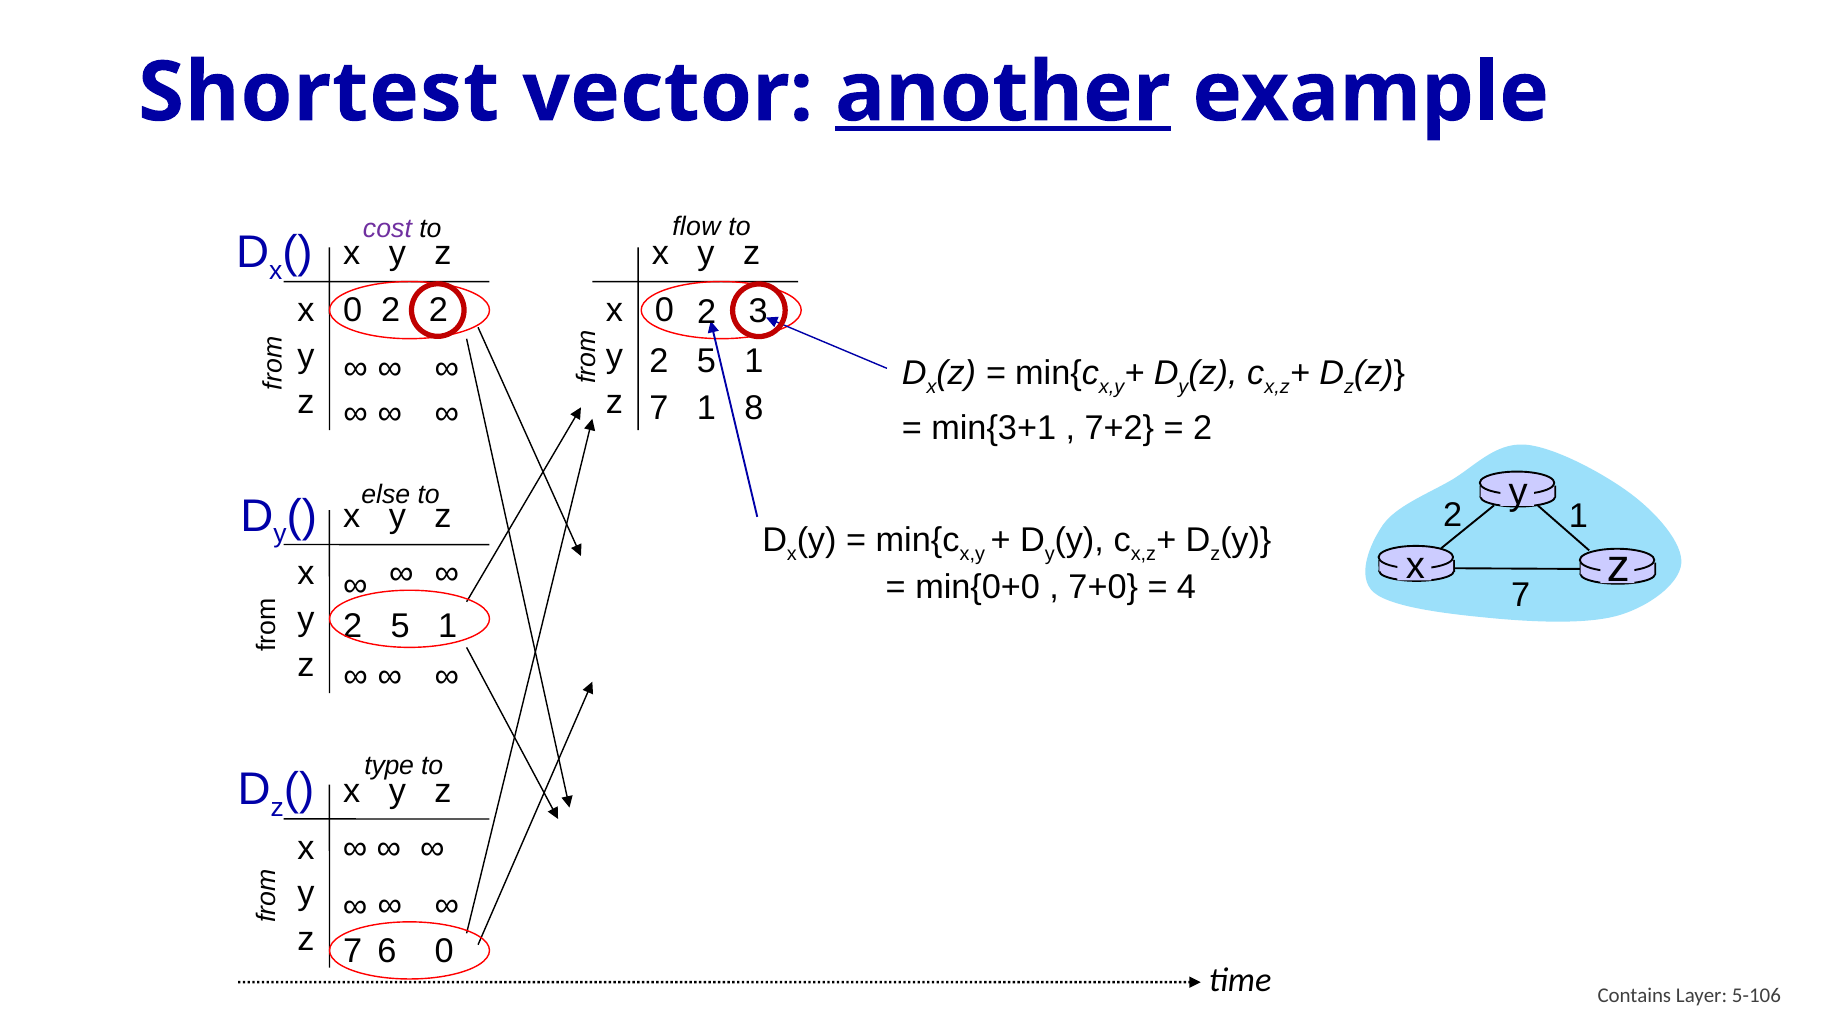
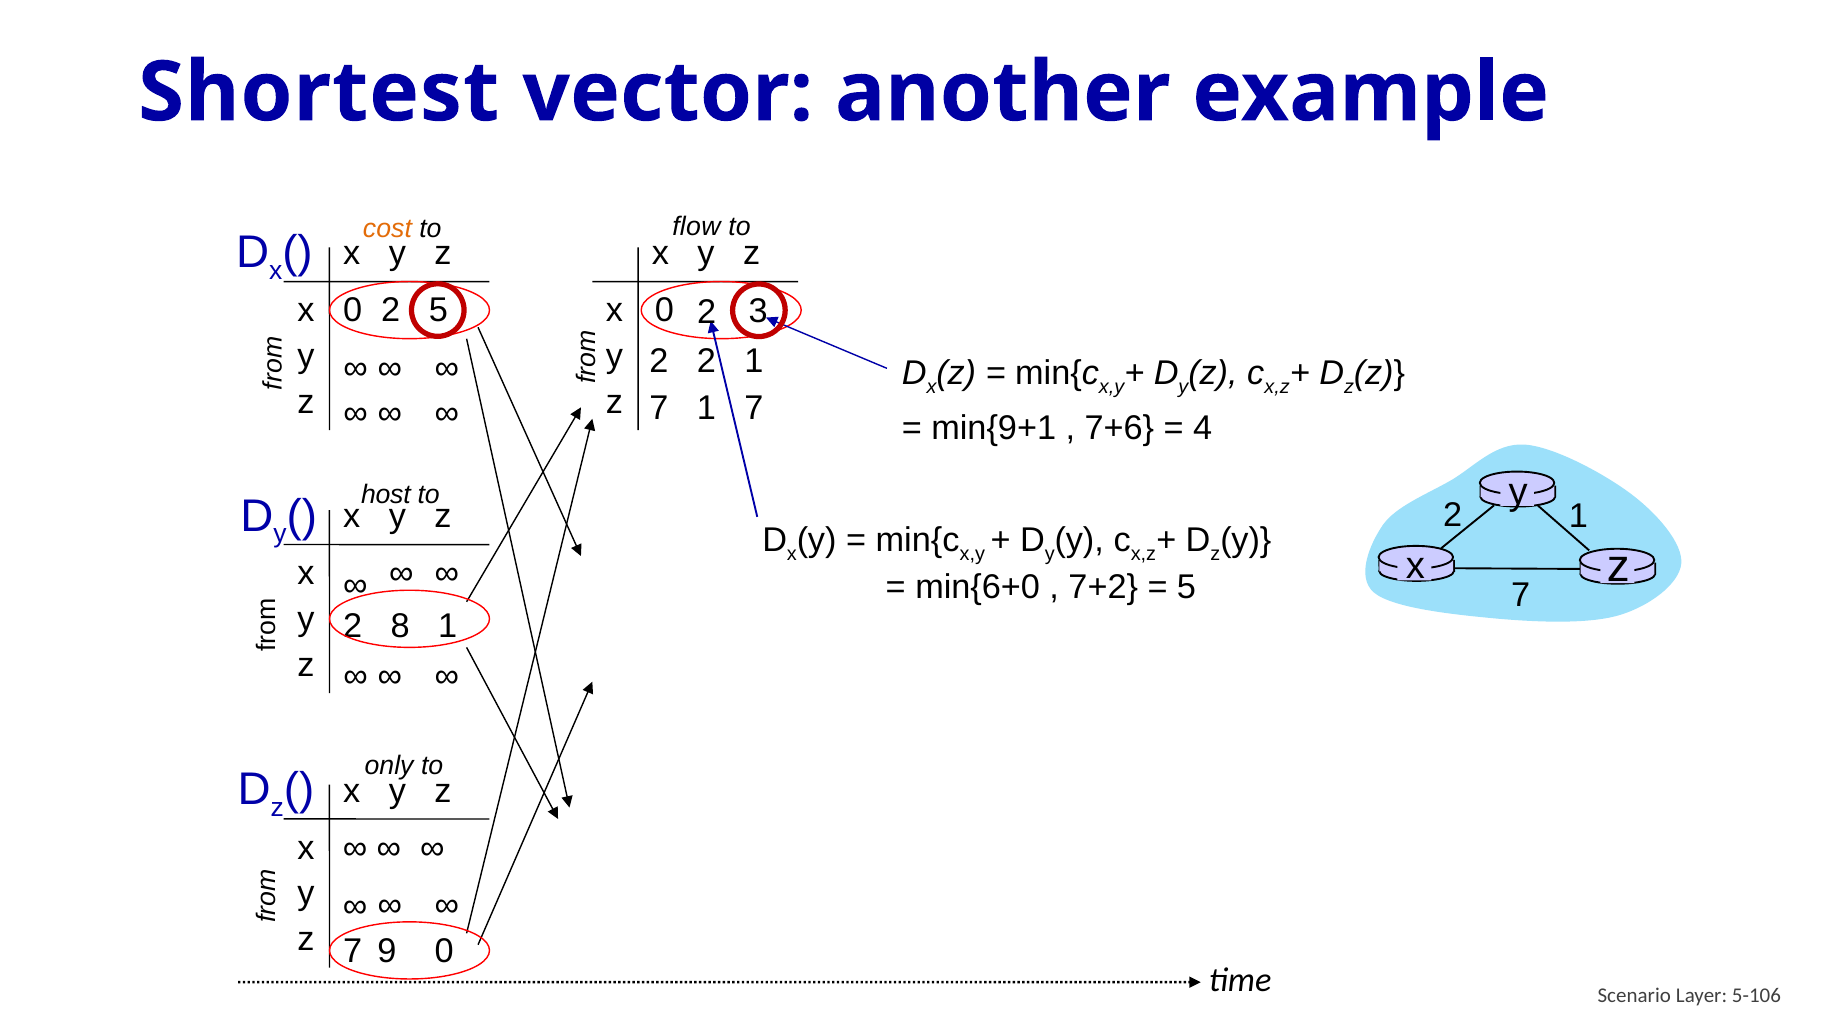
another underline: present -> none
cost colour: purple -> orange
2 2: 2 -> 5
5 at (706, 361): 5 -> 2
7 1 8: 8 -> 7
min{3+1: min{3+1 -> min{9+1
7+2: 7+2 -> 7+6
2 at (1203, 428): 2 -> 4
else: else -> host
min{0+0: min{0+0 -> min{6+0
7+0: 7+0 -> 7+2
4 at (1186, 587): 4 -> 5
5 at (400, 626): 5 -> 8
type: type -> only
6: 6 -> 9
Contains: Contains -> Scenario
